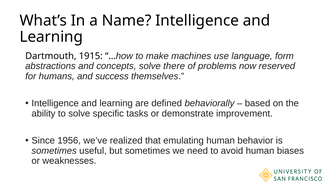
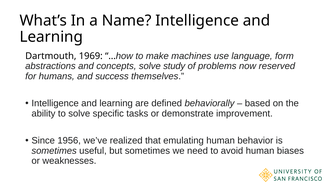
1915: 1915 -> 1969
there: there -> study
